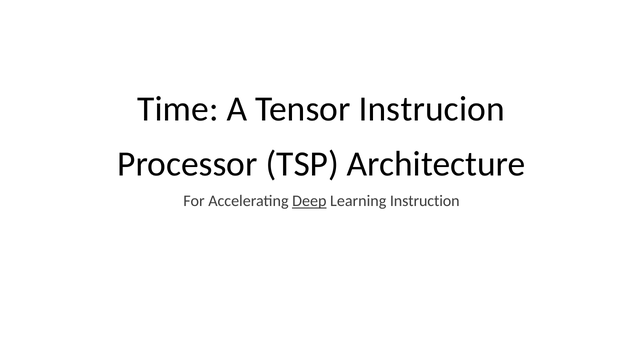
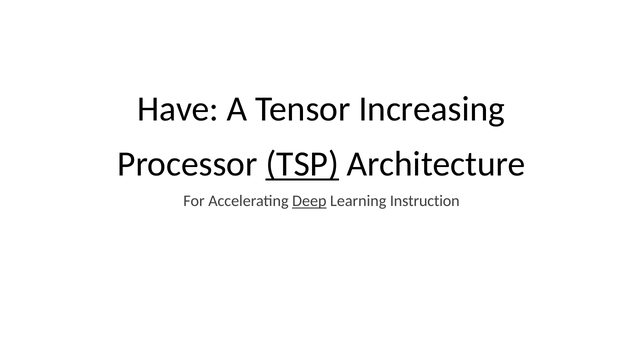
Time: Time -> Have
Instrucion: Instrucion -> Increasing
TSP underline: none -> present
